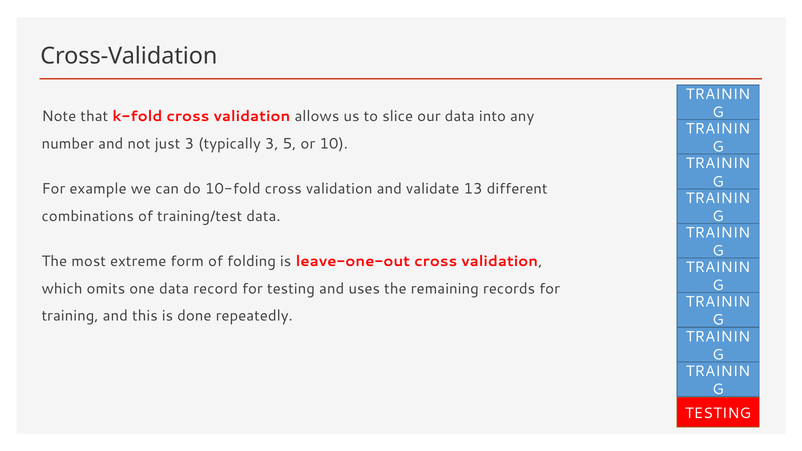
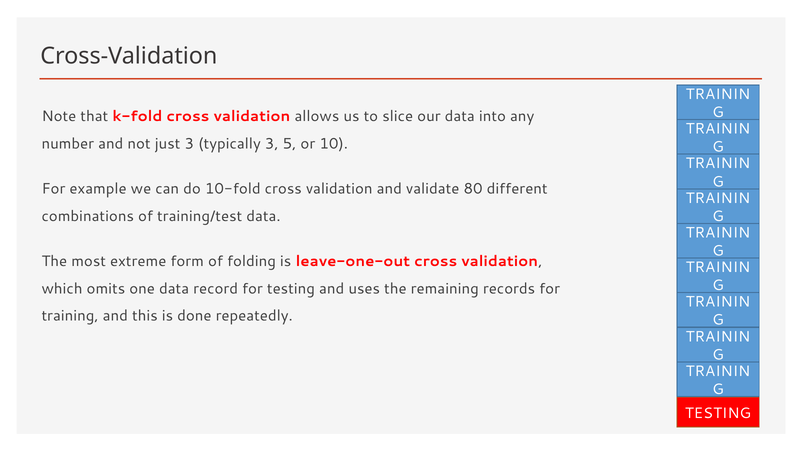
13: 13 -> 80
